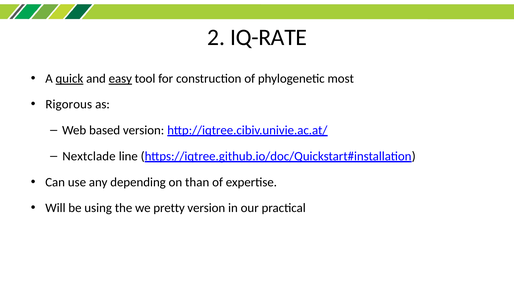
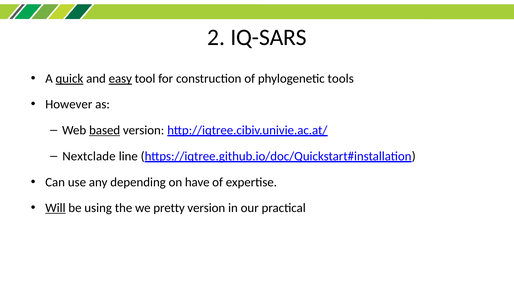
IQ-RATE: IQ-RATE -> IQ-SARS
most: most -> tools
Rigorous: Rigorous -> However
based underline: none -> present
than: than -> have
Will underline: none -> present
